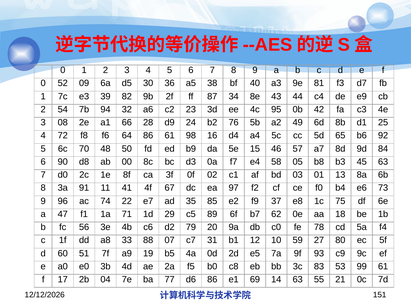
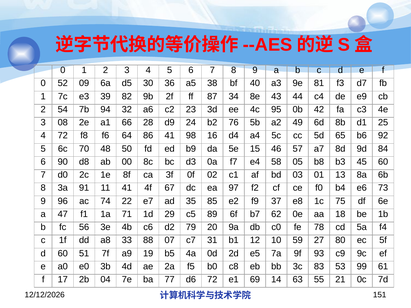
86 61: 61 -> 41
45 63: 63 -> 60
d6 86: 86 -> 72
